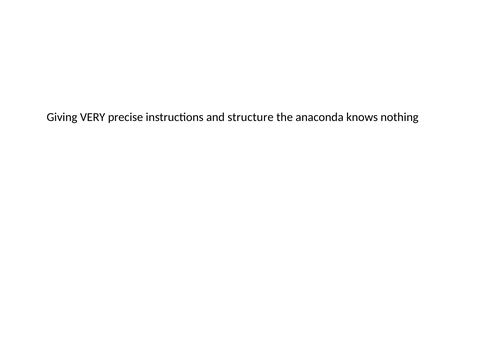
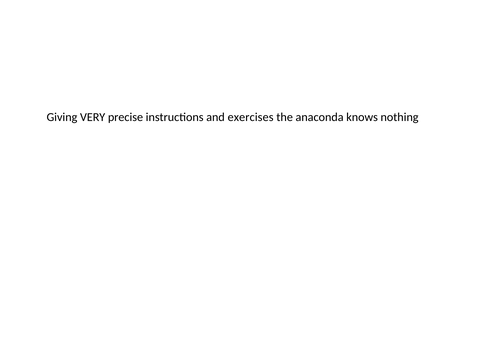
structure: structure -> exercises
